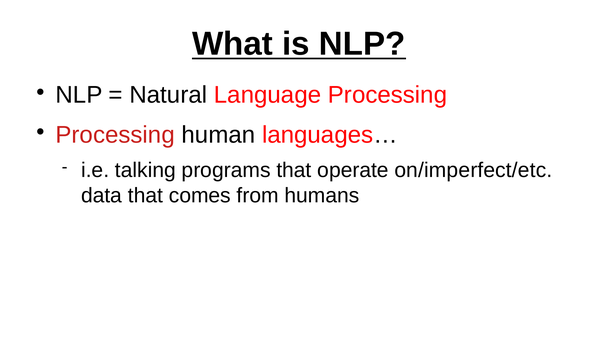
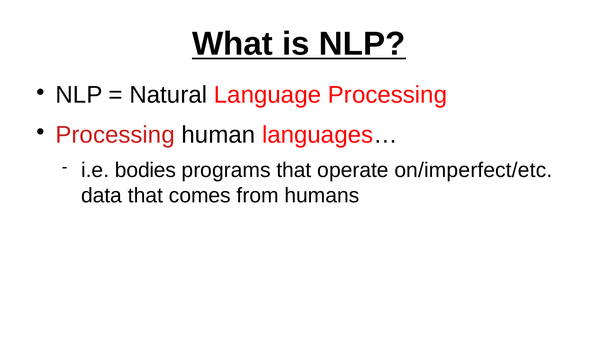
talking: talking -> bodies
